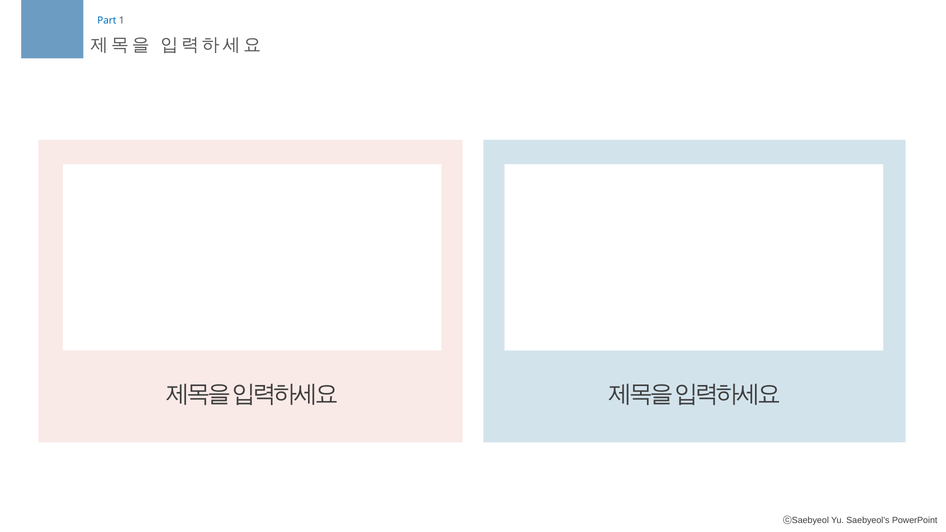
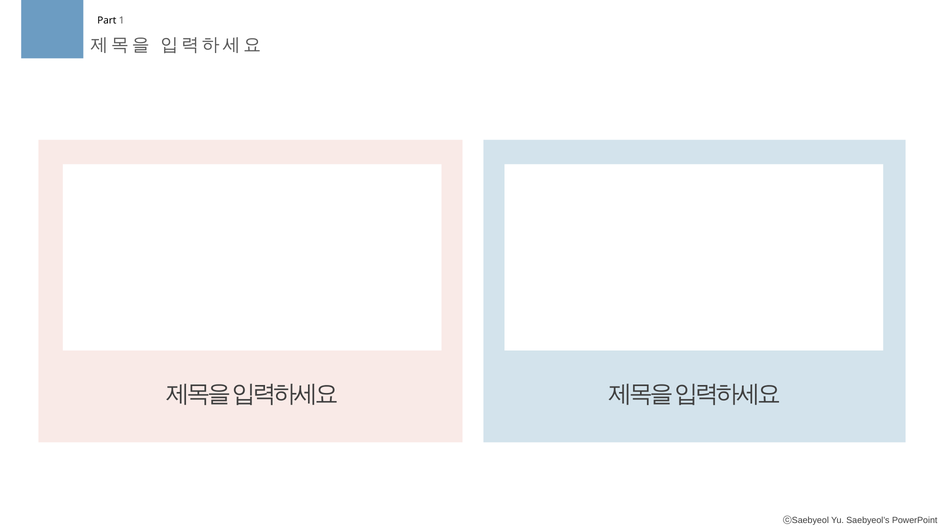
Part colour: blue -> black
